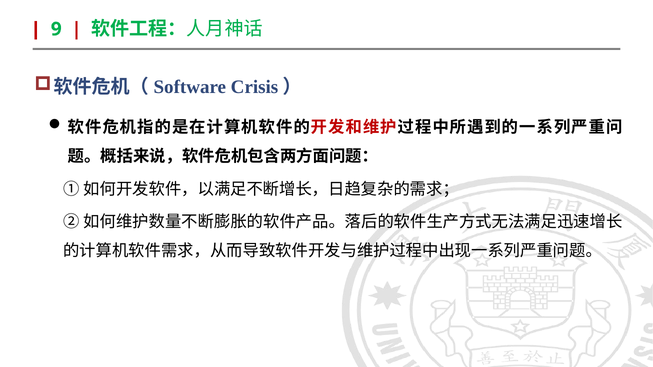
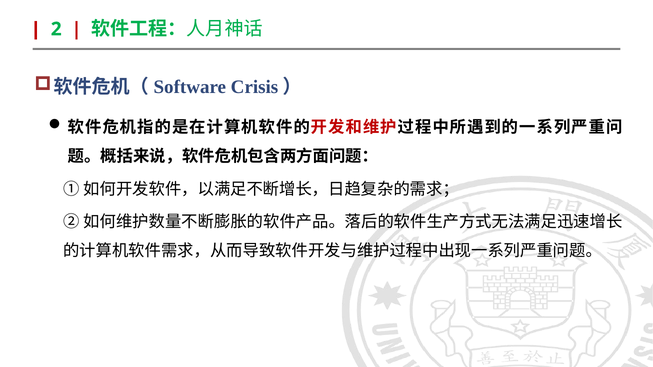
9: 9 -> 2
